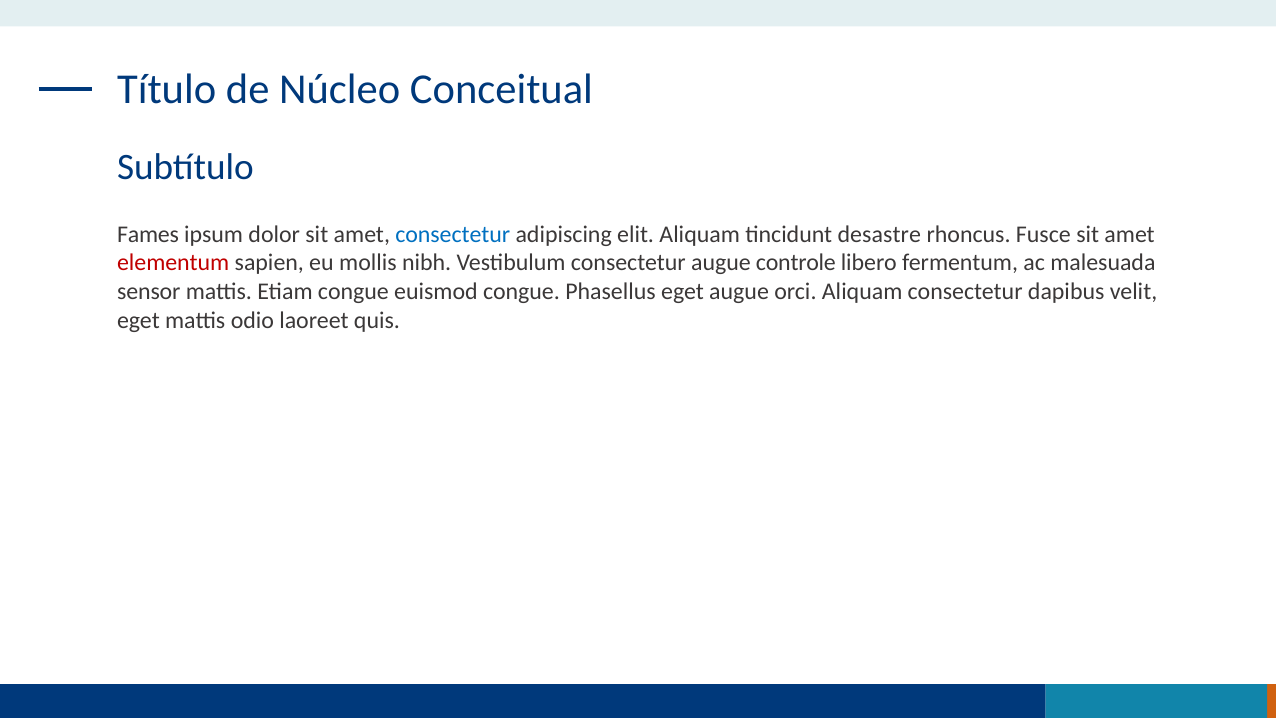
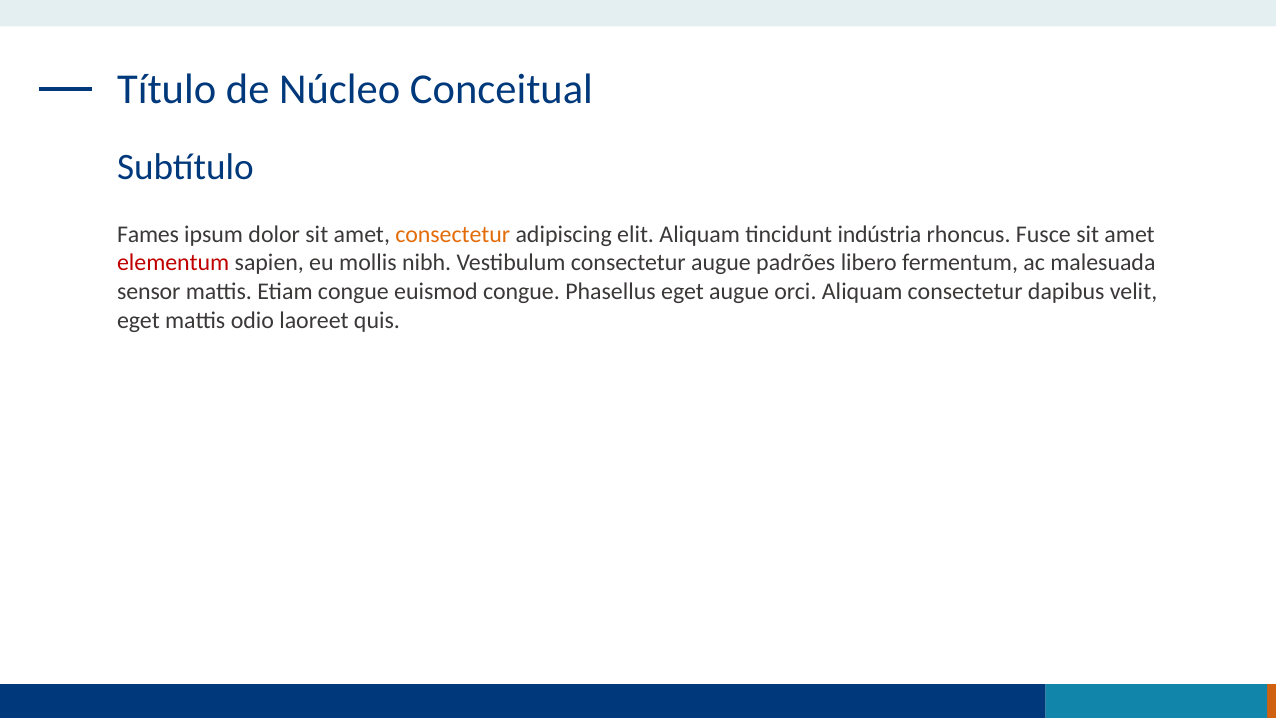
consectetur at (453, 234) colour: blue -> orange
desastre: desastre -> indústria
controle: controle -> padrões
